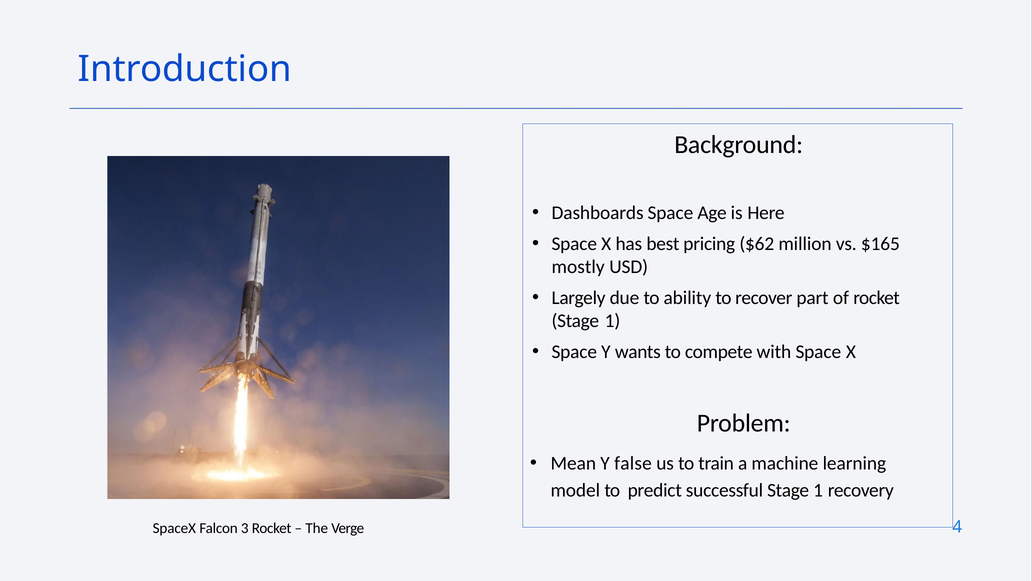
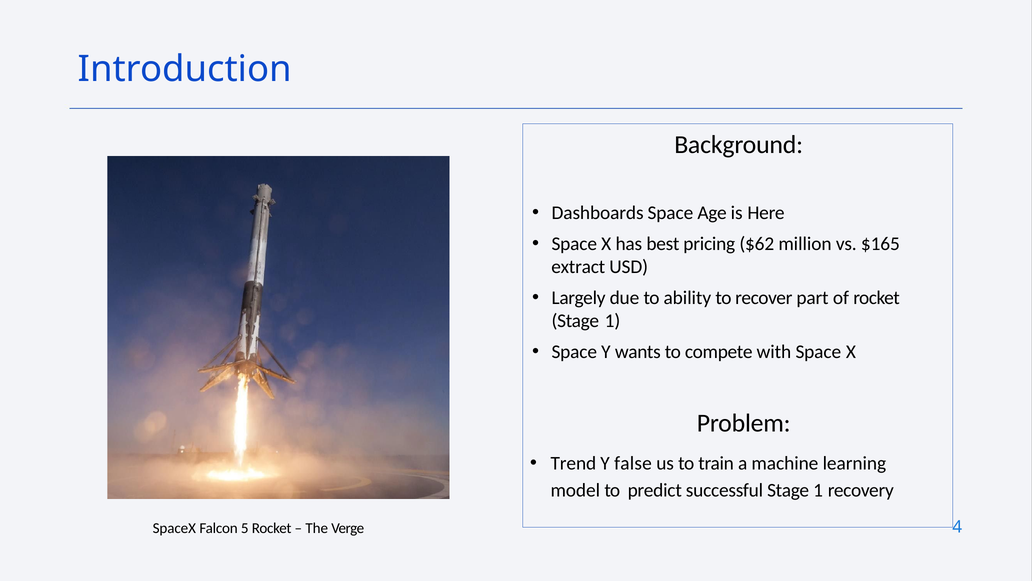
mostly: mostly -> extract
Mean: Mean -> Trend
3: 3 -> 5
